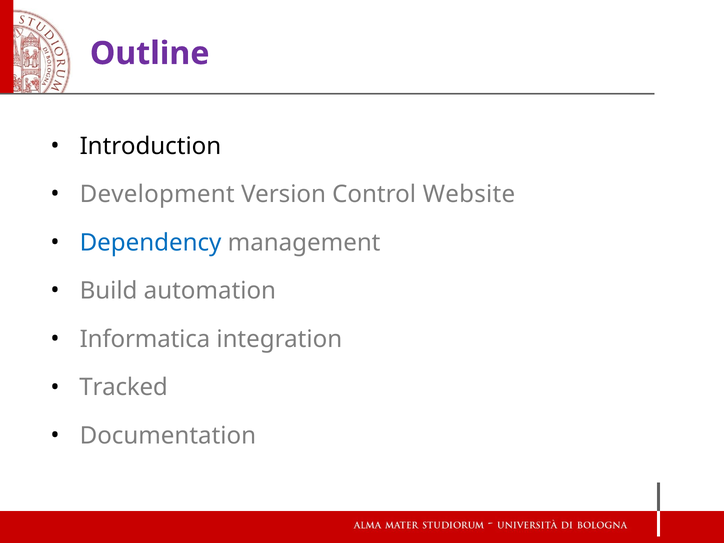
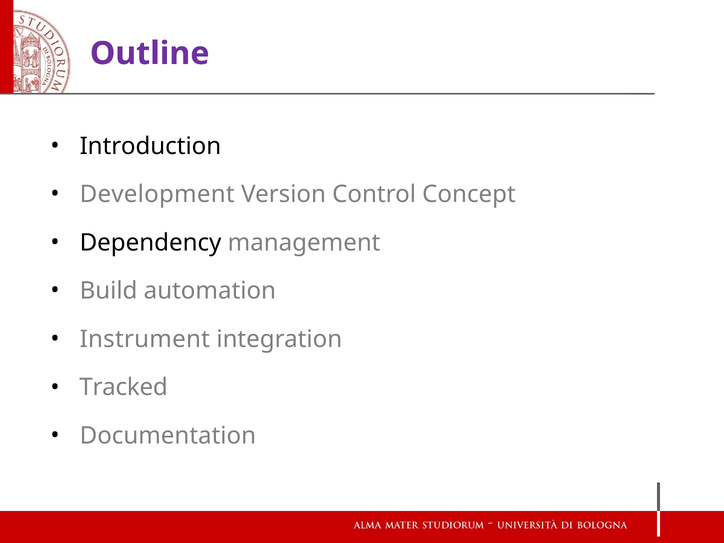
Website: Website -> Concept
Dependency colour: blue -> black
Informatica: Informatica -> Instrument
